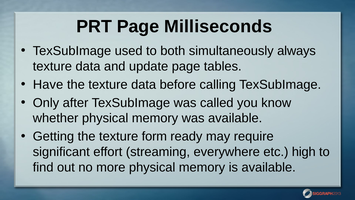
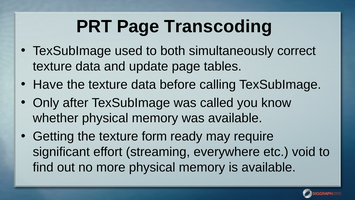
Milliseconds: Milliseconds -> Transcoding
always: always -> correct
high: high -> void
